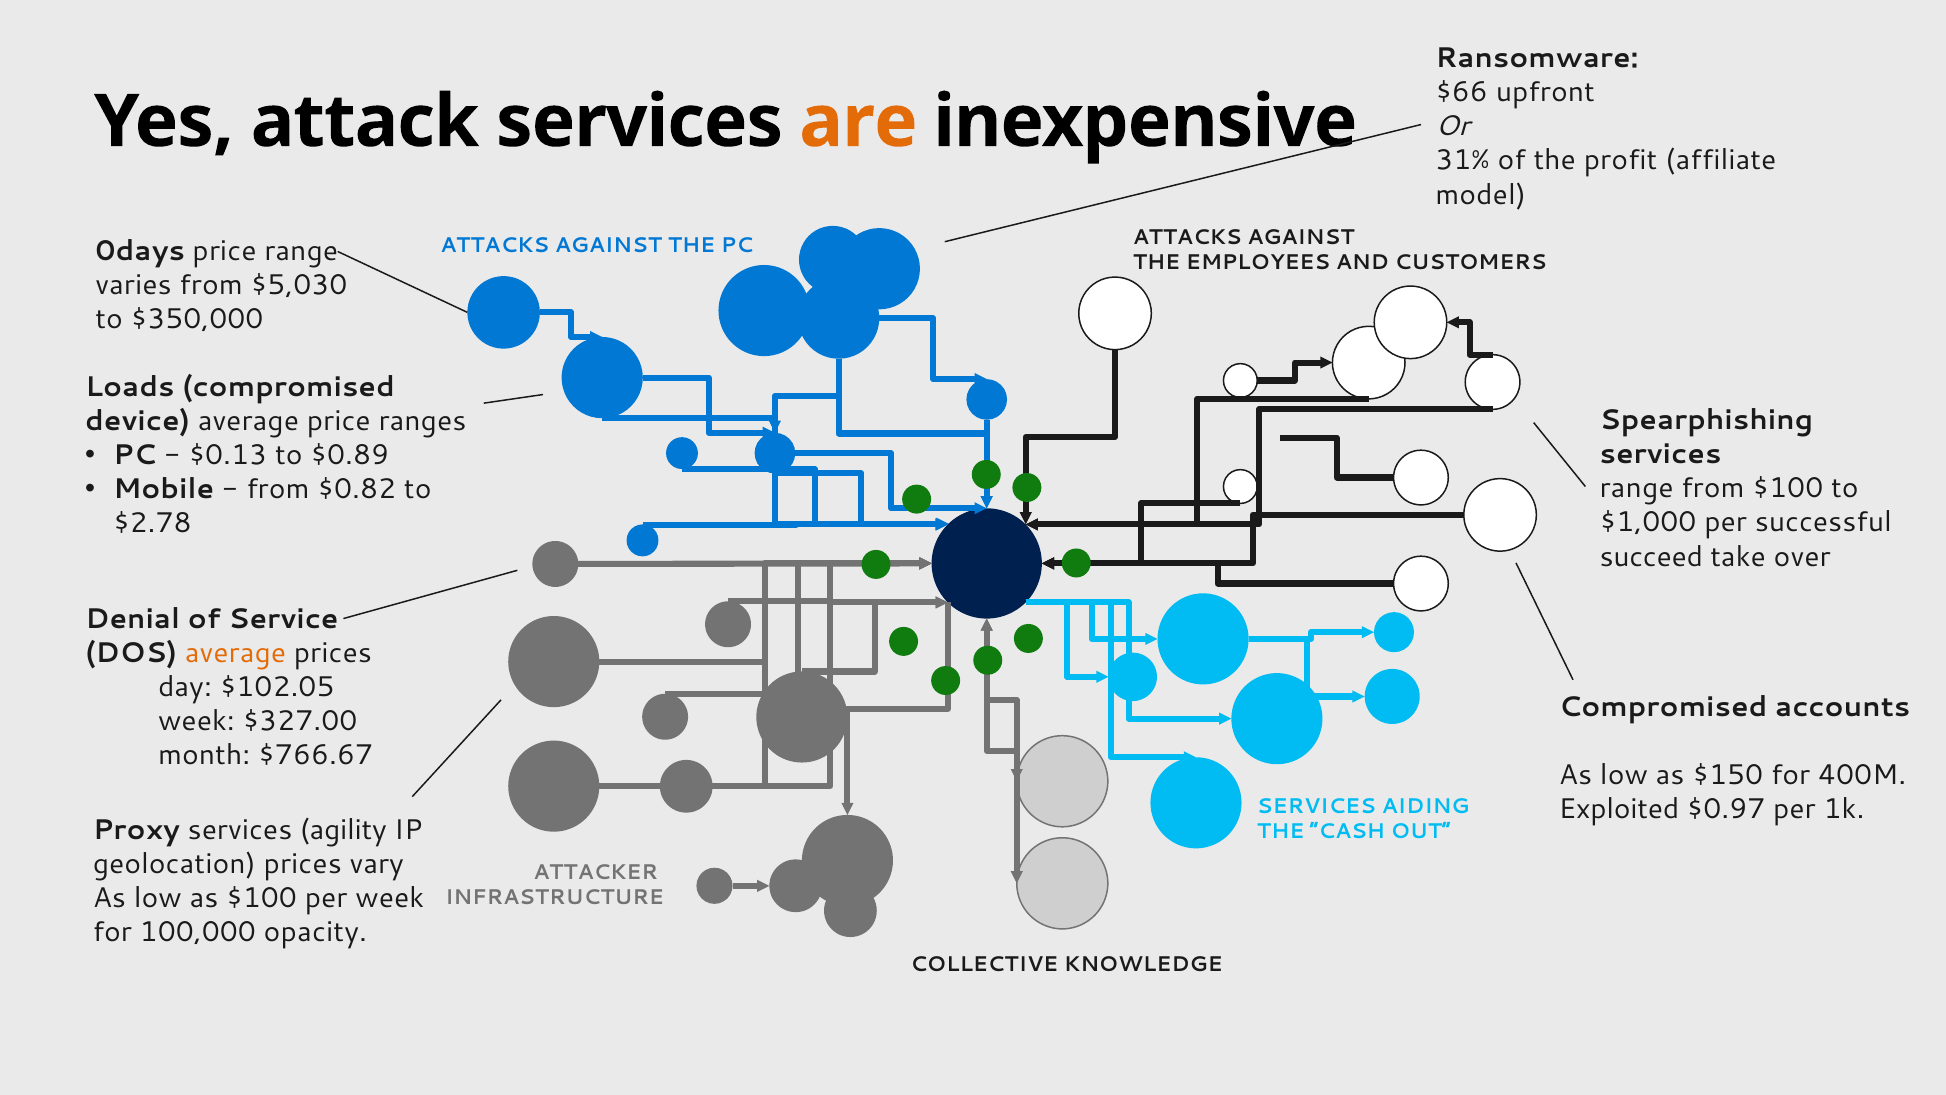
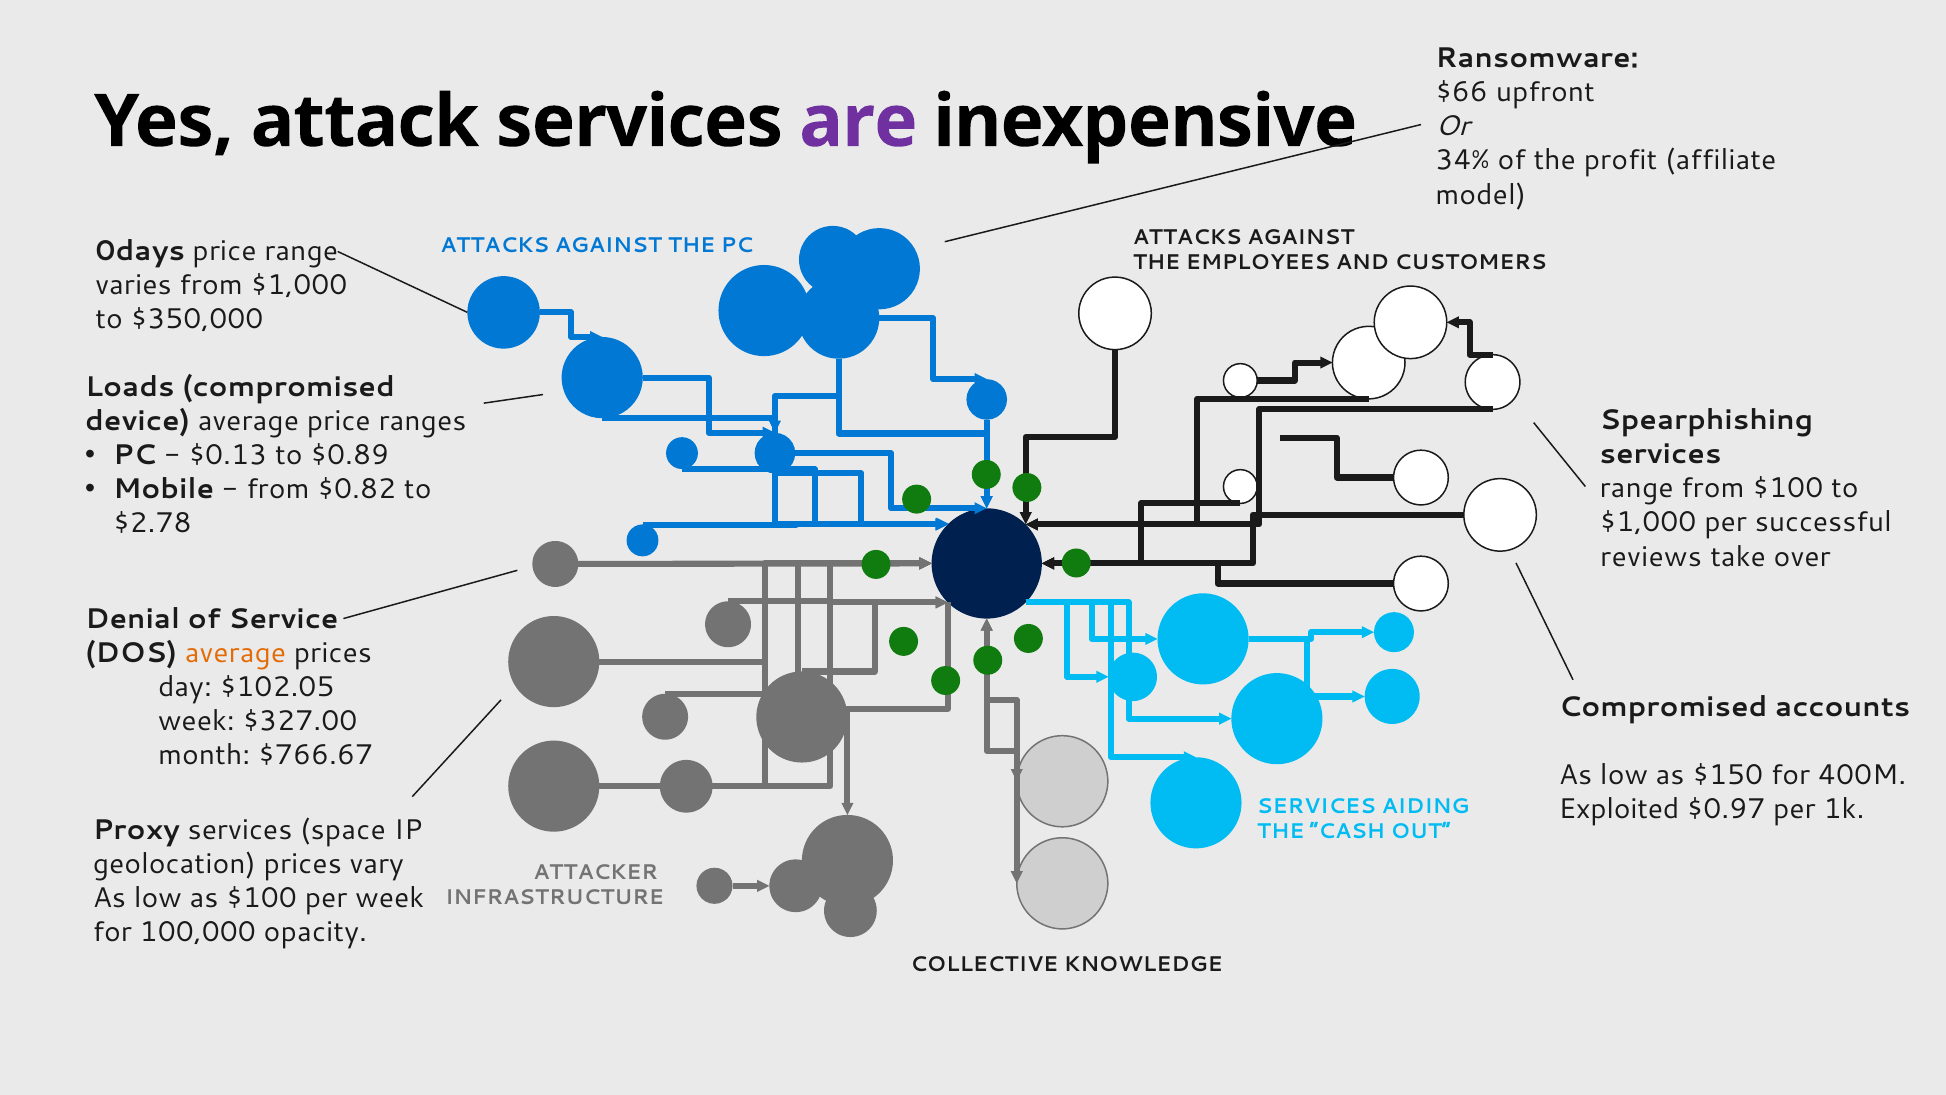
are colour: orange -> purple
31%: 31% -> 34%
from $5,030: $5,030 -> $1,000
succeed: succeed -> reviews
agility: agility -> space
